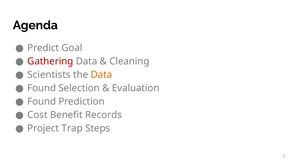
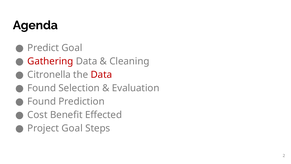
Scientists: Scientists -> Citronella
Data at (101, 75) colour: orange -> red
Records: Records -> Effected
Project Trap: Trap -> Goal
